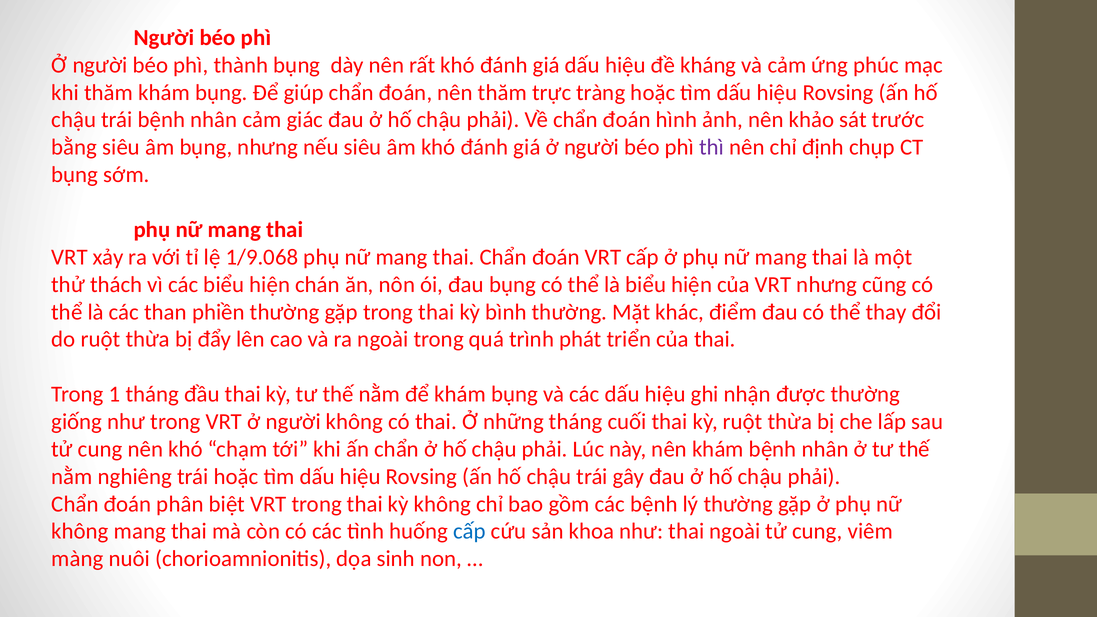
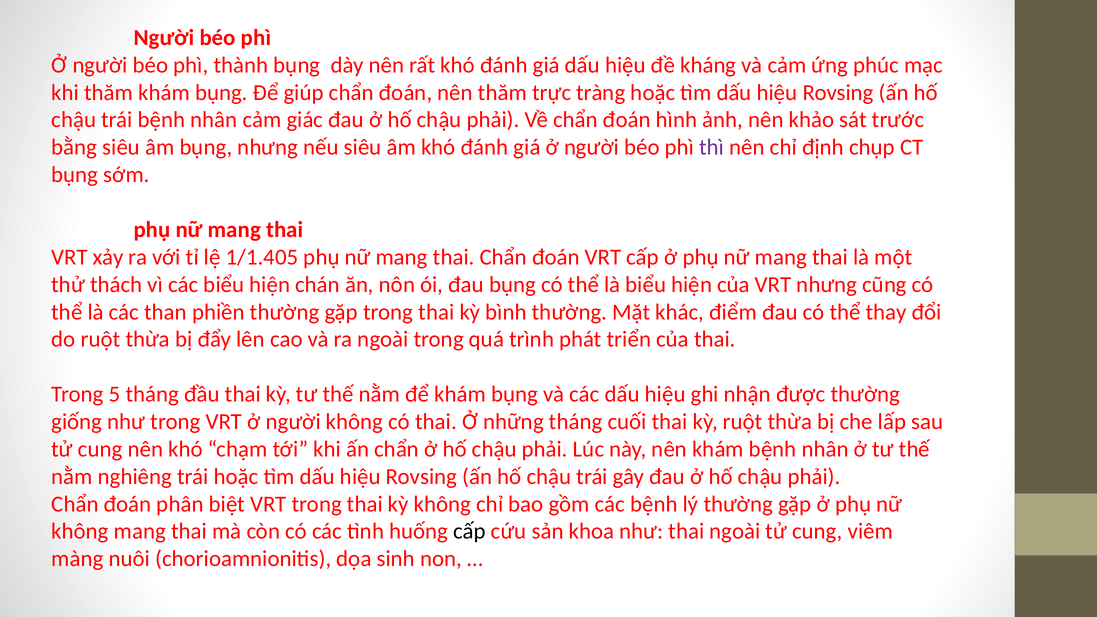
1/9.068: 1/9.068 -> 1/1.405
1: 1 -> 5
cấp at (470, 531) colour: blue -> black
